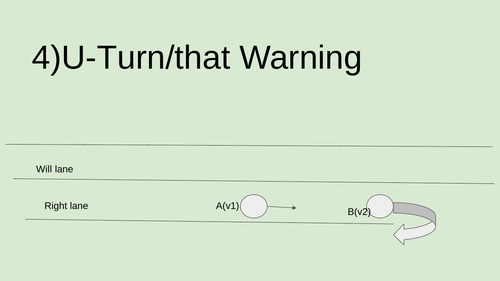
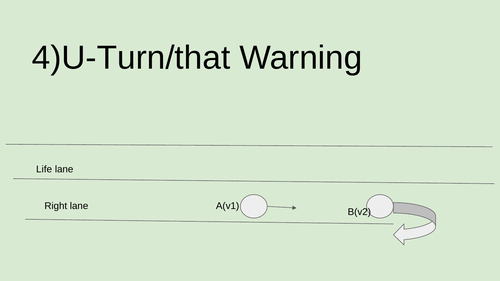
Will: Will -> Life
